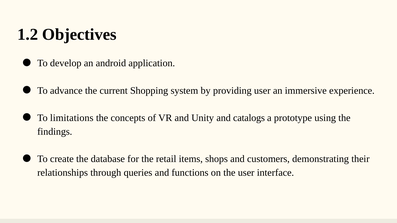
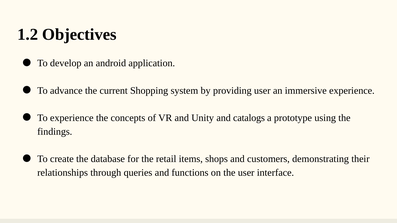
To limitations: limitations -> experience
